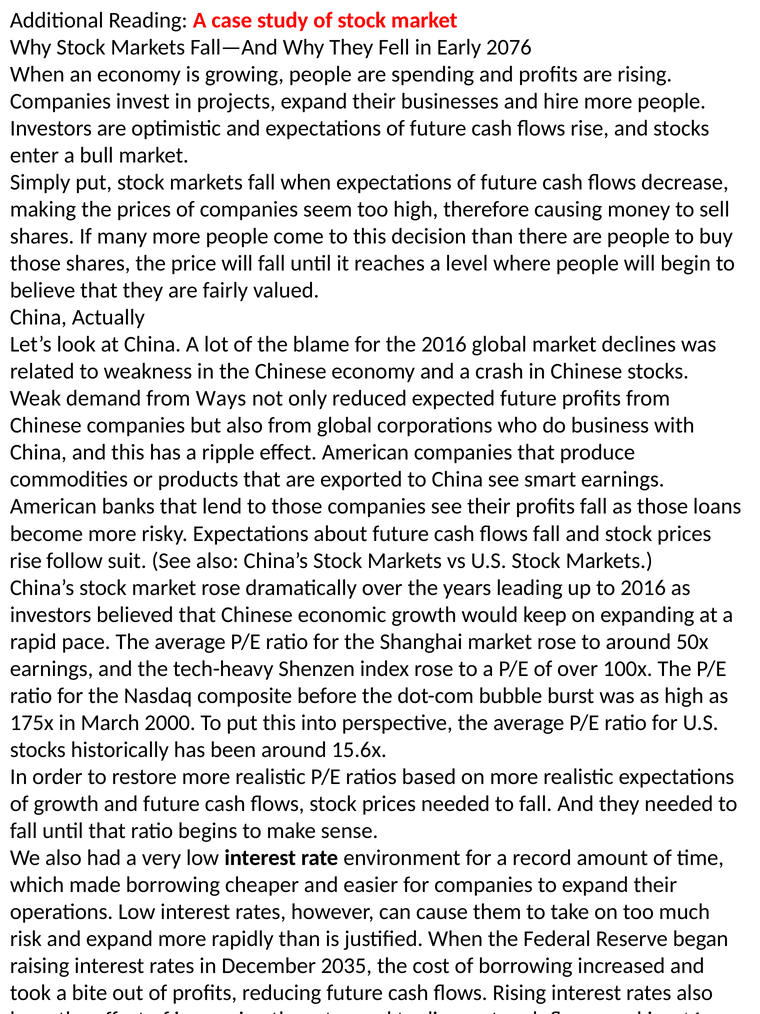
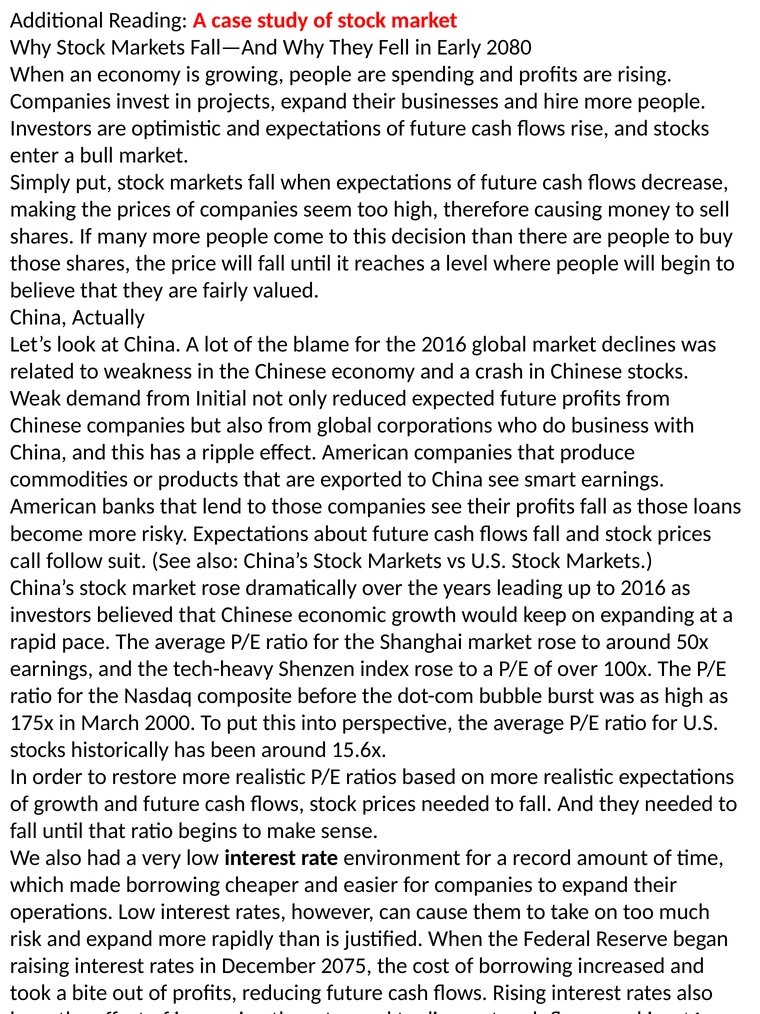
2076: 2076 -> 2080
Ways: Ways -> Initial
rise at (26, 560): rise -> call
2035: 2035 -> 2075
